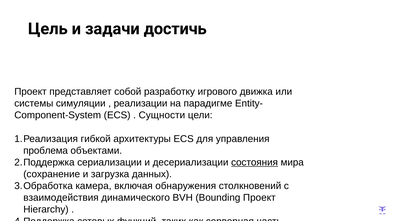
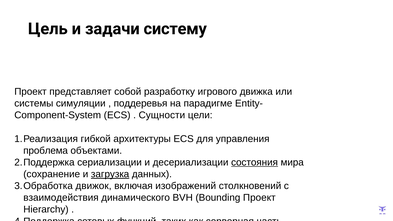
достичь: достичь -> систему
реализации: реализации -> поддеревья
загрузка underline: none -> present
камера: камера -> движок
обнаружения: обнаружения -> изображений
